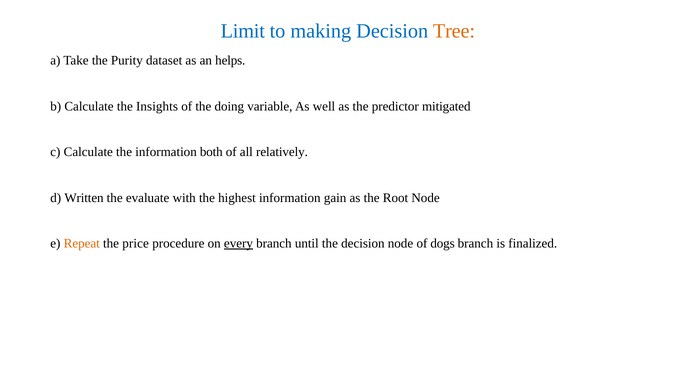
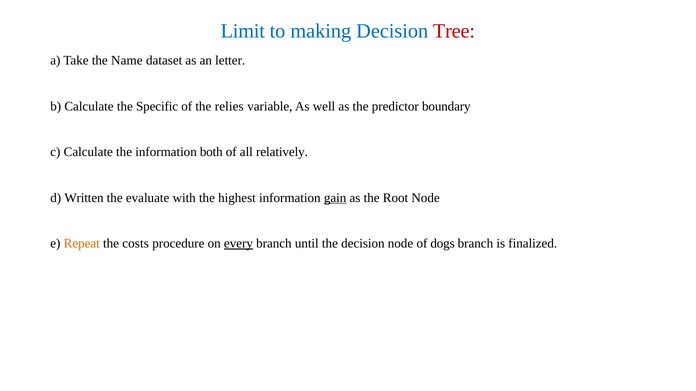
Tree colour: orange -> red
Purity: Purity -> Name
helps: helps -> letter
Insights: Insights -> Specific
doing: doing -> relies
mitigated: mitigated -> boundary
gain underline: none -> present
price: price -> costs
